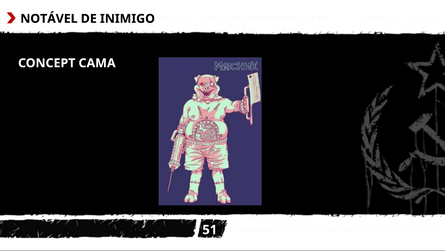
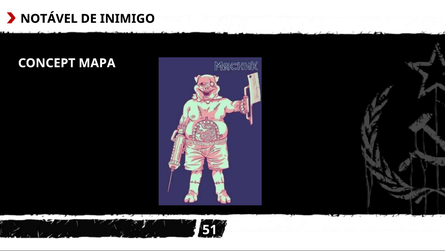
CAMA: CAMA -> MAPA
